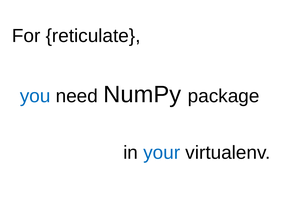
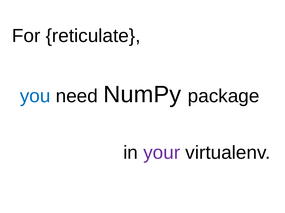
your colour: blue -> purple
